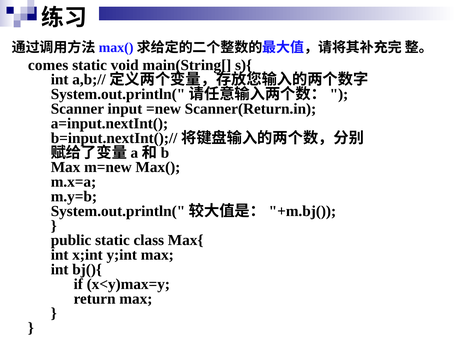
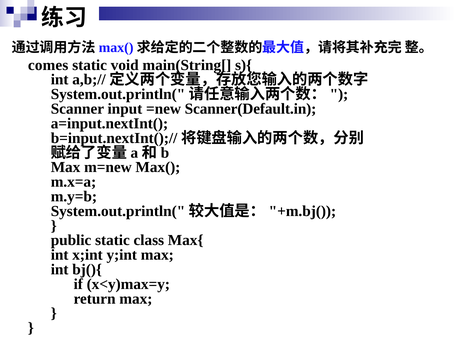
Scanner(Return.in: Scanner(Return.in -> Scanner(Default.in
